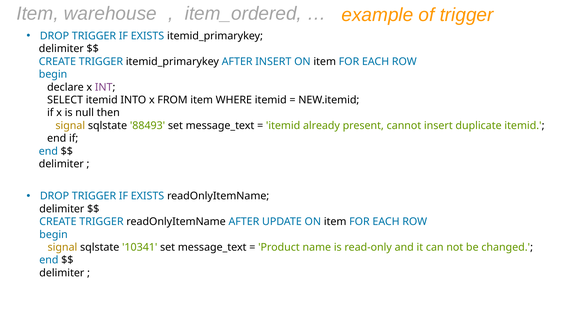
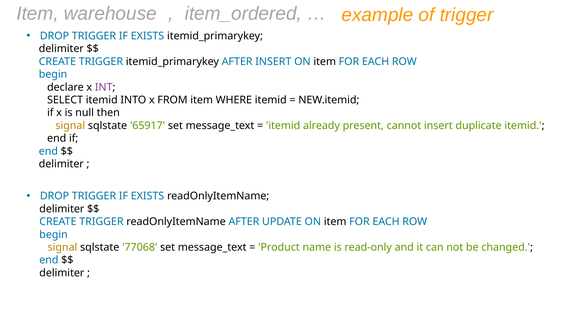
88493: 88493 -> 65917
10341: 10341 -> 77068
